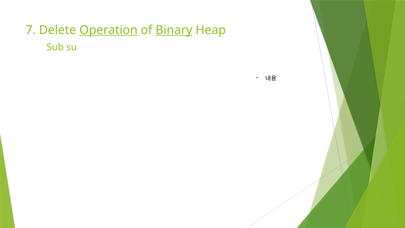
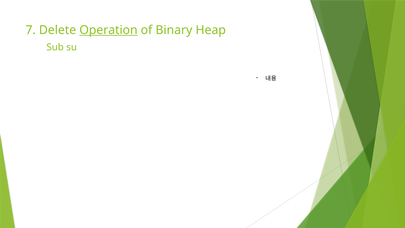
Binary underline: present -> none
